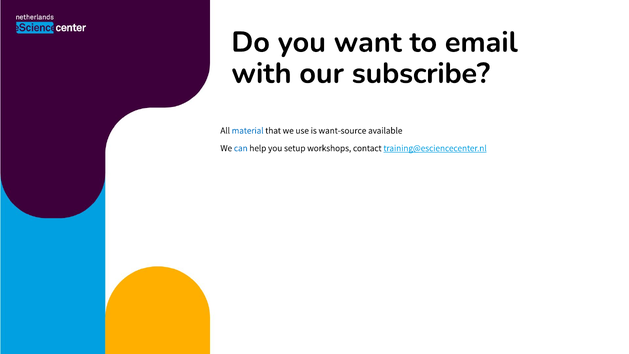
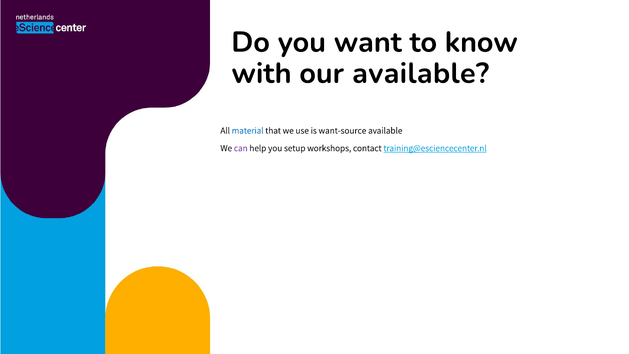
email: email -> know
our subscribe: subscribe -> available
can colour: blue -> purple
